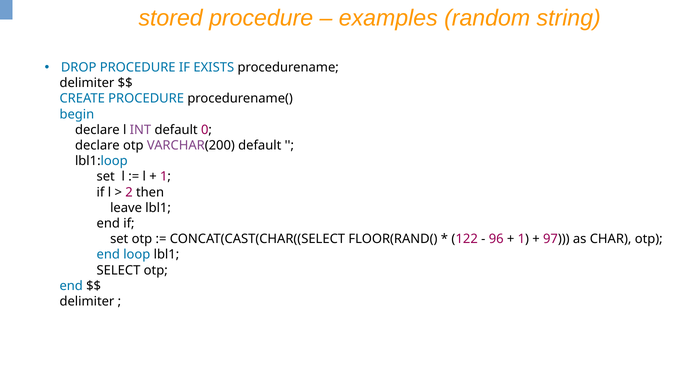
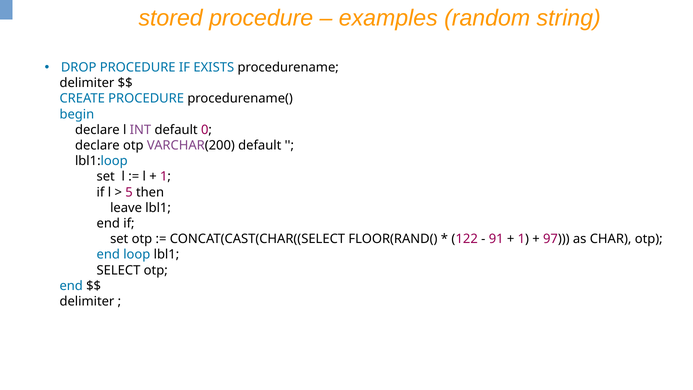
2: 2 -> 5
96: 96 -> 91
